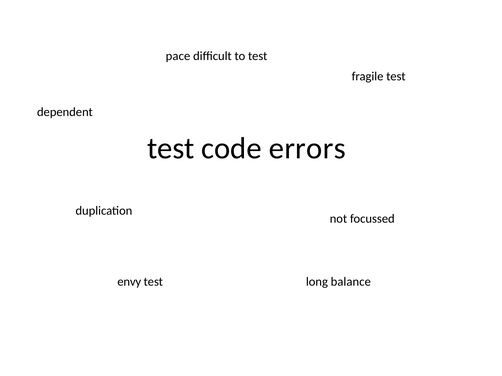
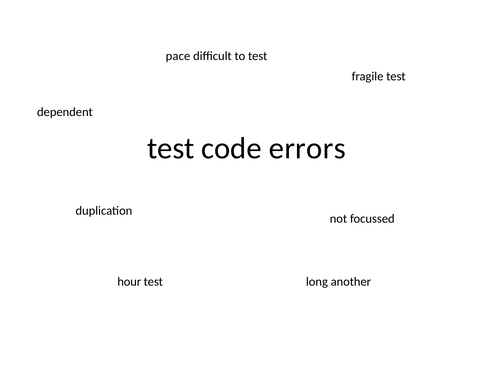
envy: envy -> hour
balance: balance -> another
